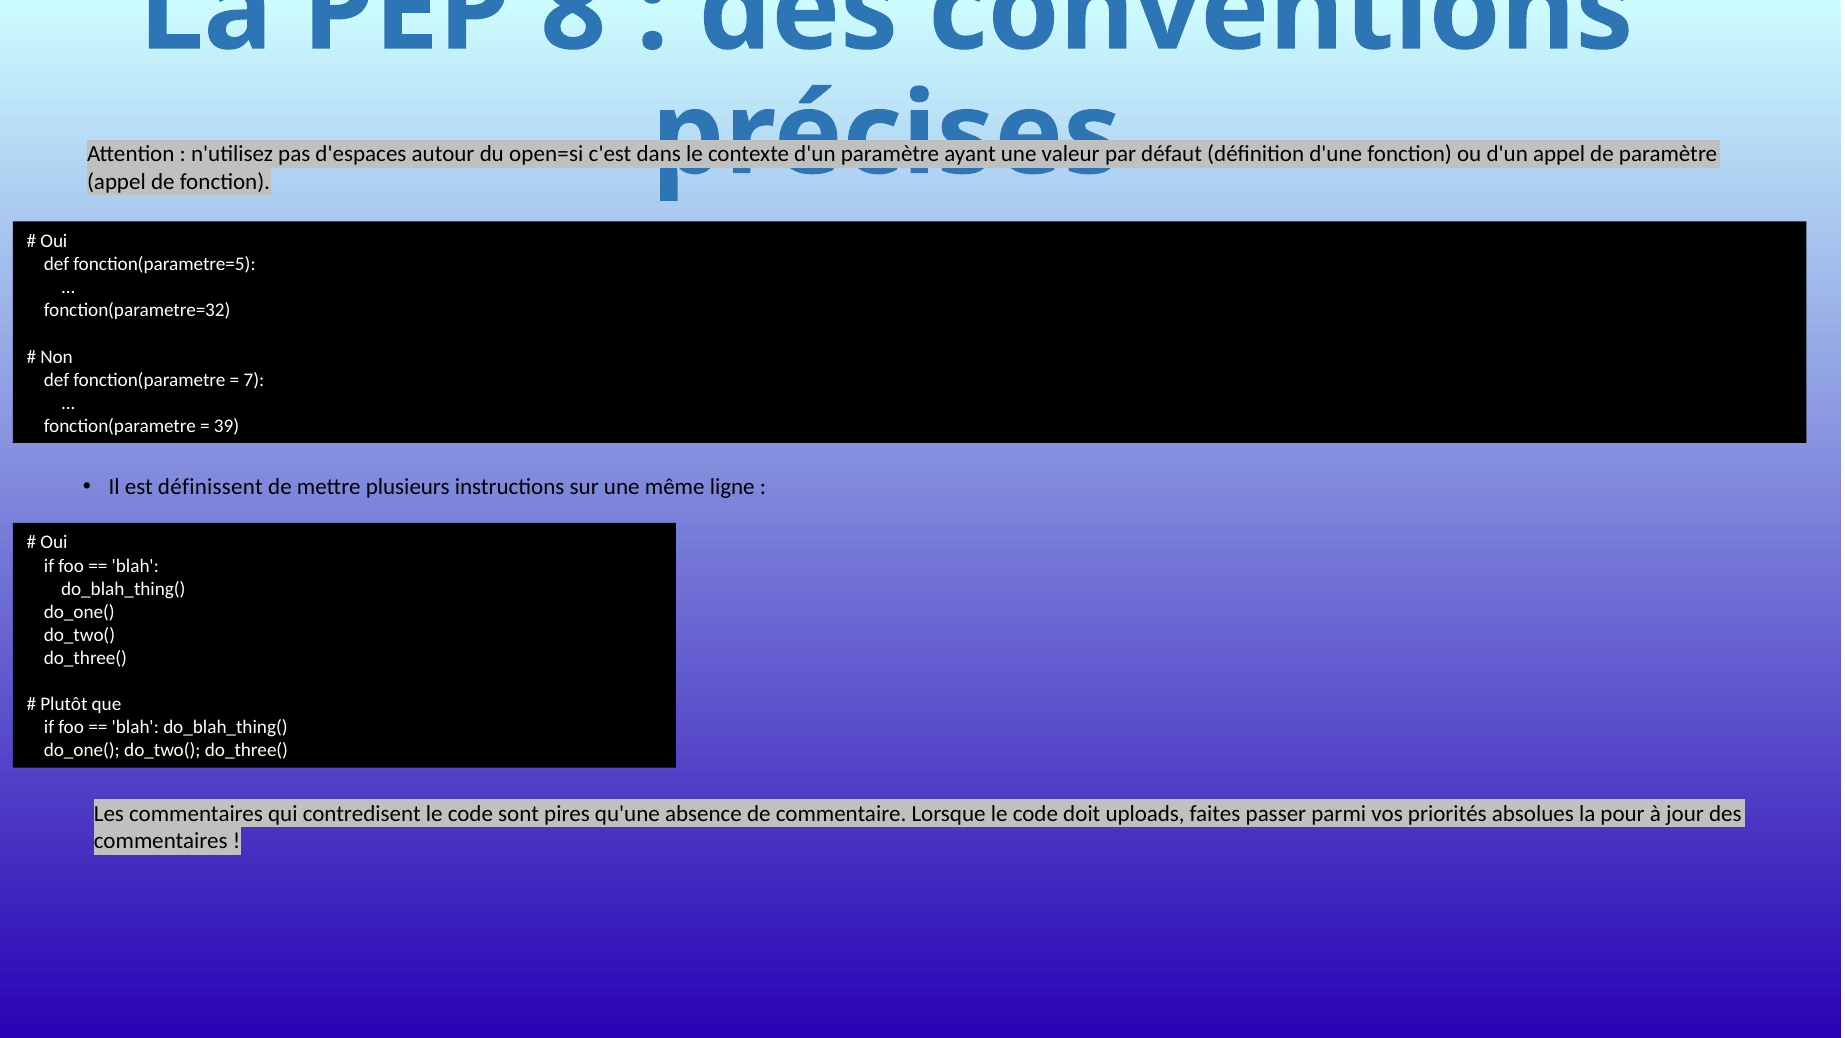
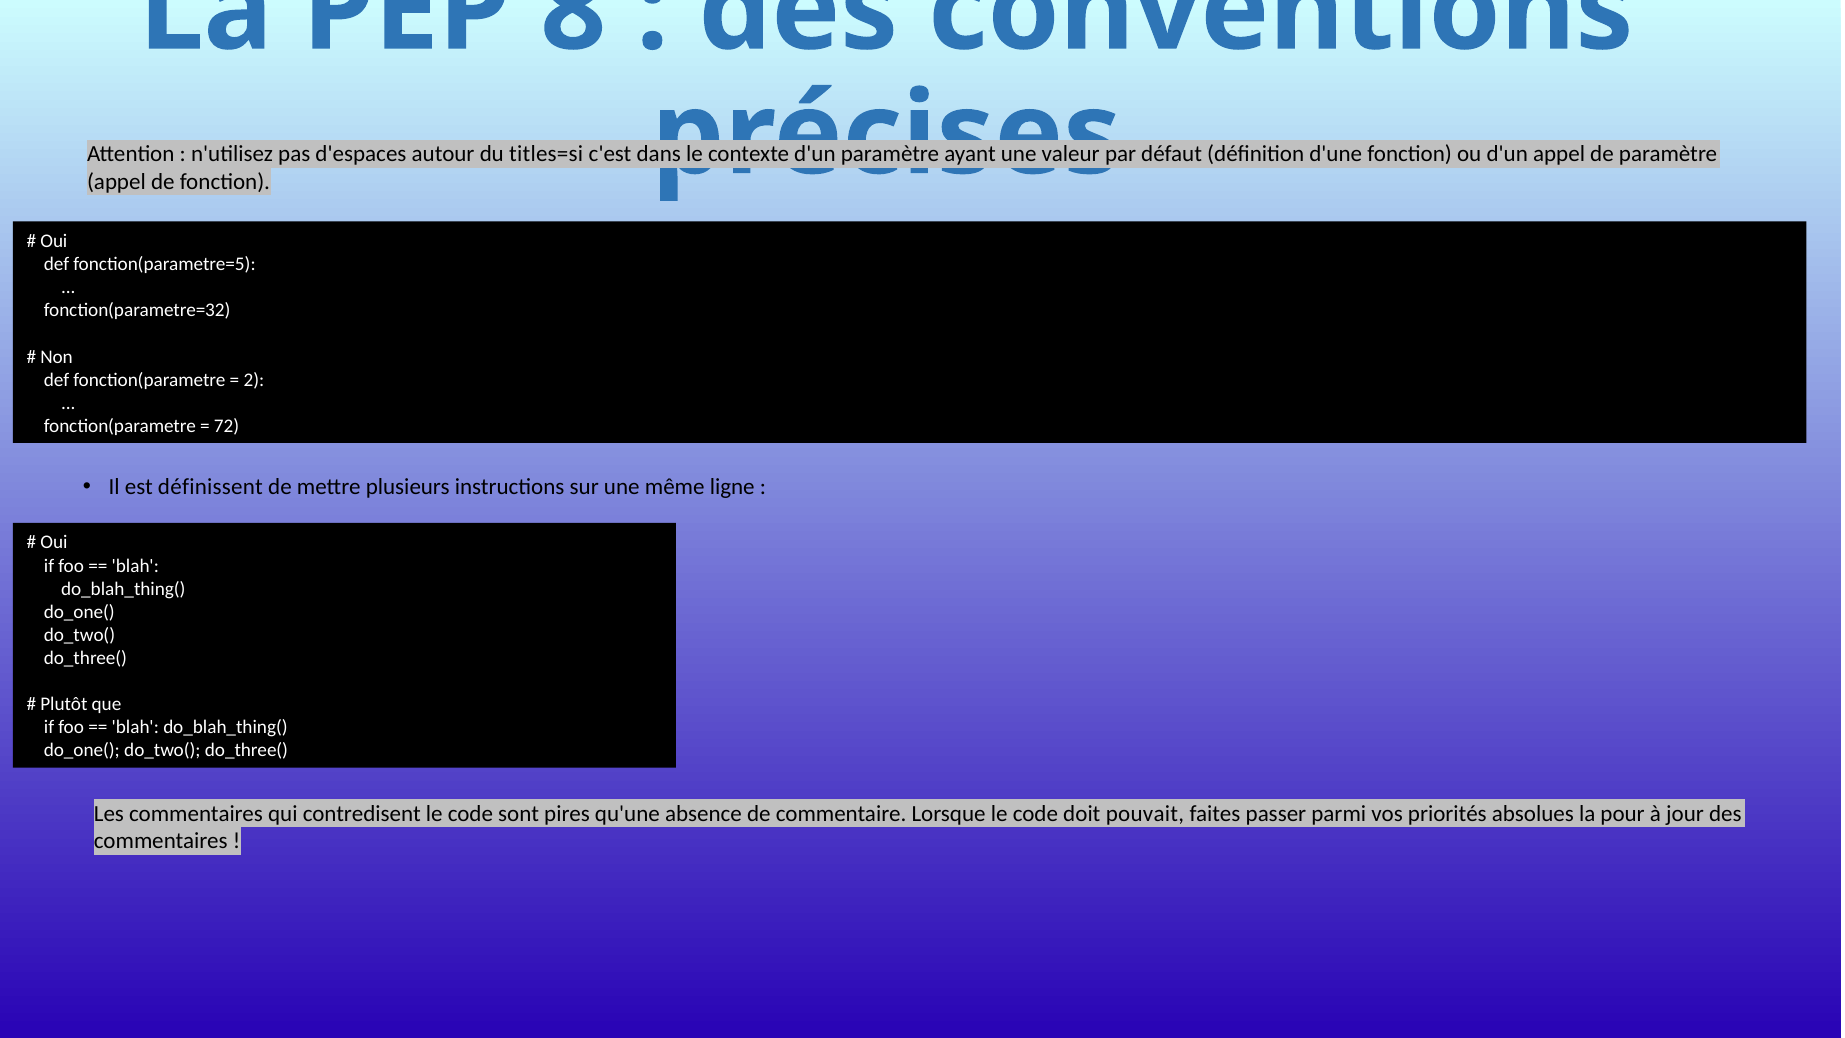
open=si: open=si -> titles=si
7: 7 -> 2
39: 39 -> 72
uploads: uploads -> pouvait
